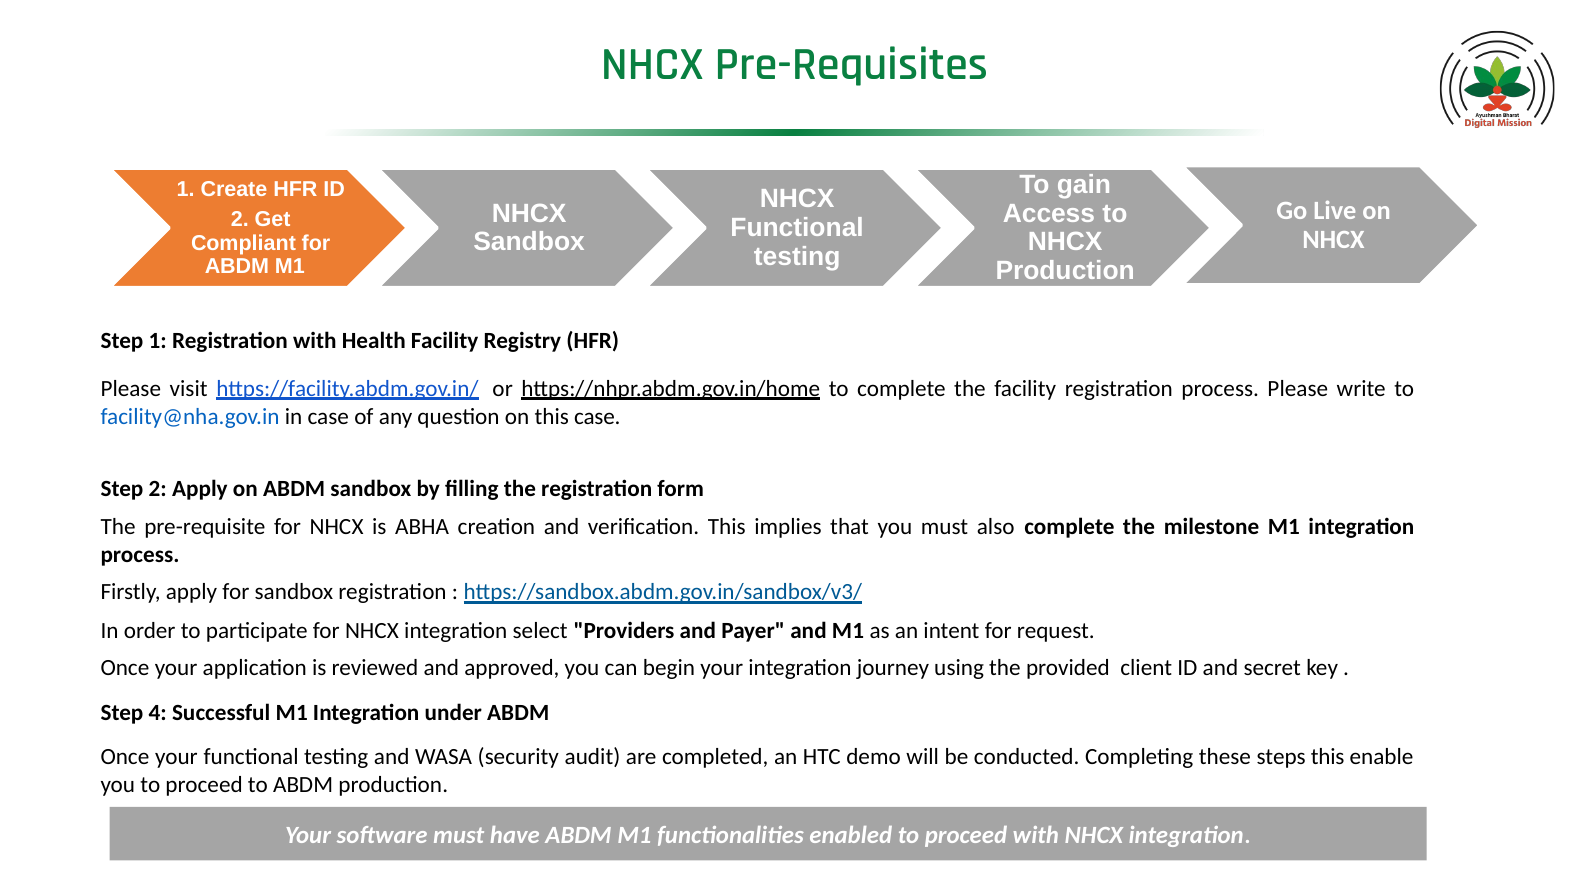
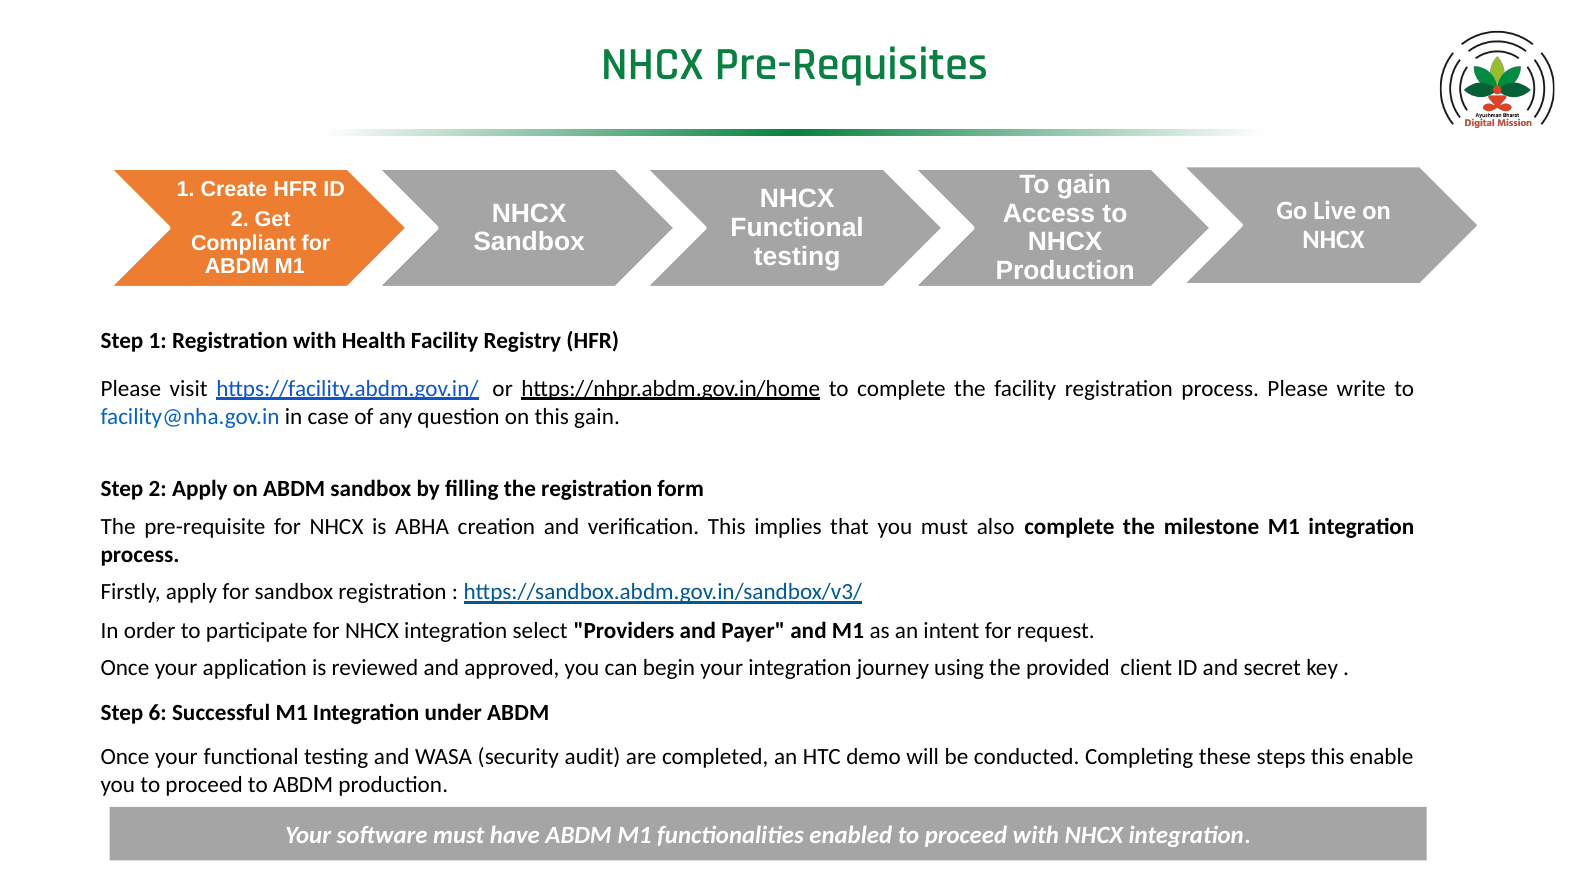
this case: case -> gain
4: 4 -> 6
